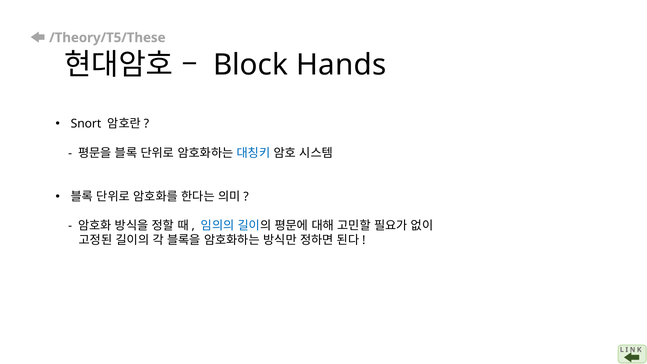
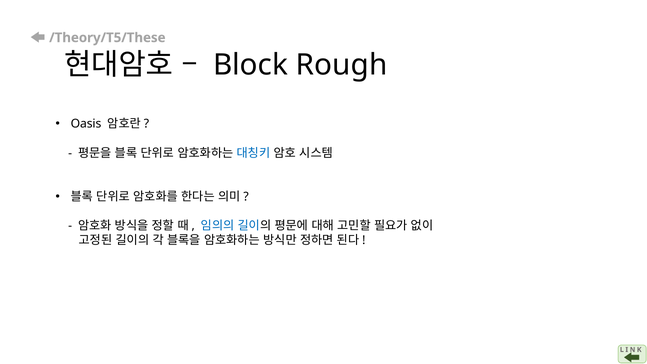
Hands: Hands -> Rough
Snort: Snort -> Oasis
